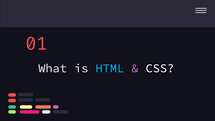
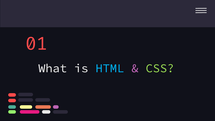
CSS colour: white -> light green
